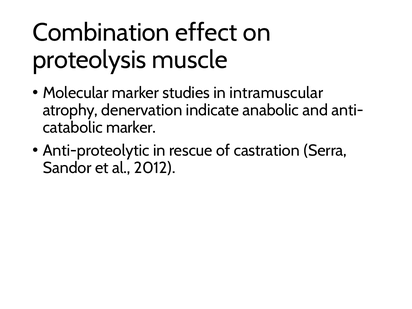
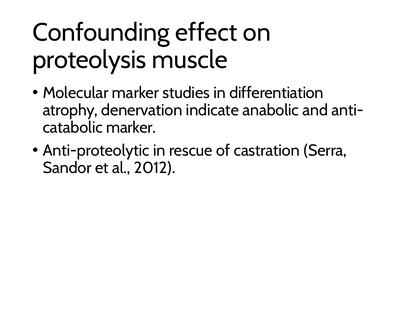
Combination: Combination -> Confounding
intramuscular: intramuscular -> differentiation
